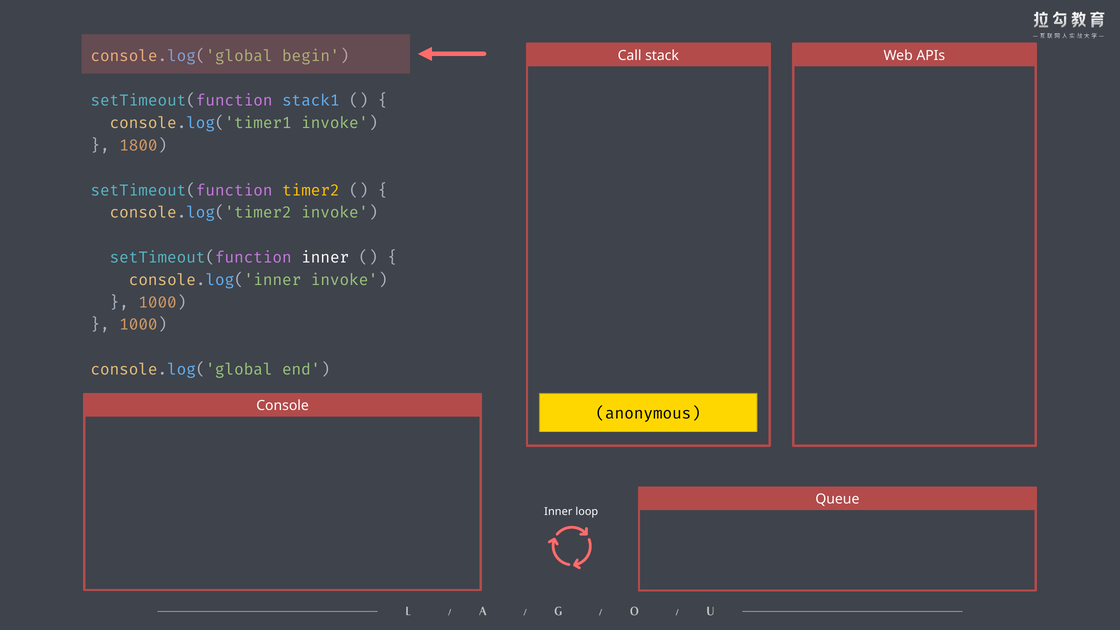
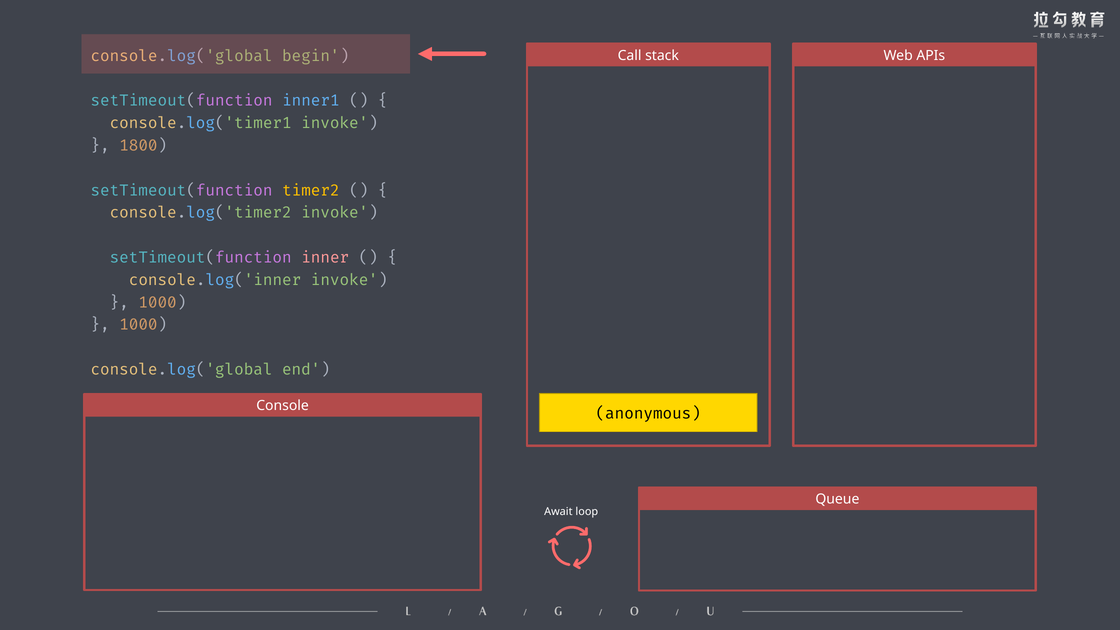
stack1: stack1 -> inner1
inner at (325, 258) colour: white -> pink
Inner at (558, 512): Inner -> Await
